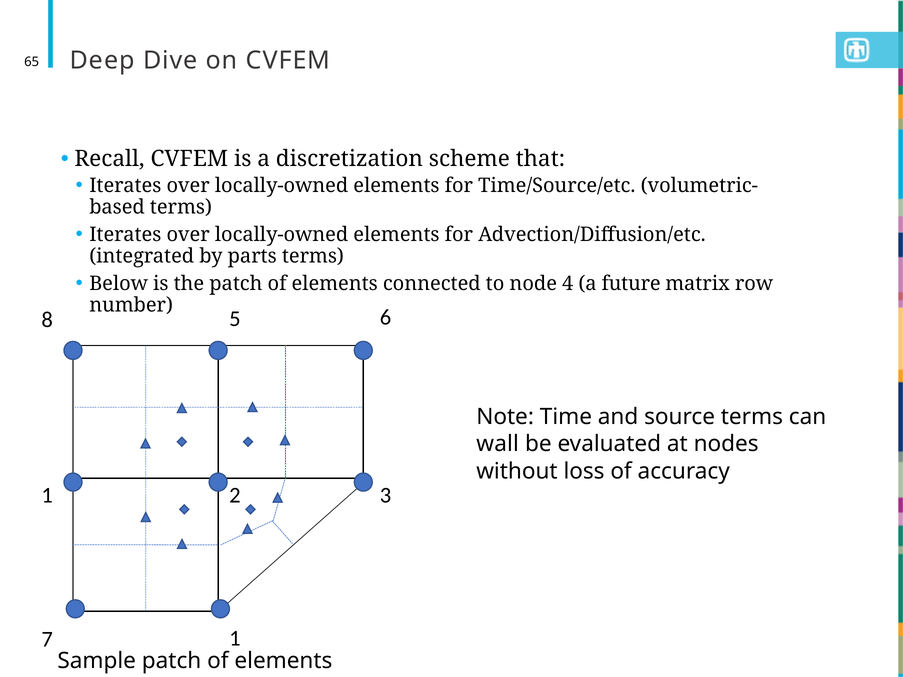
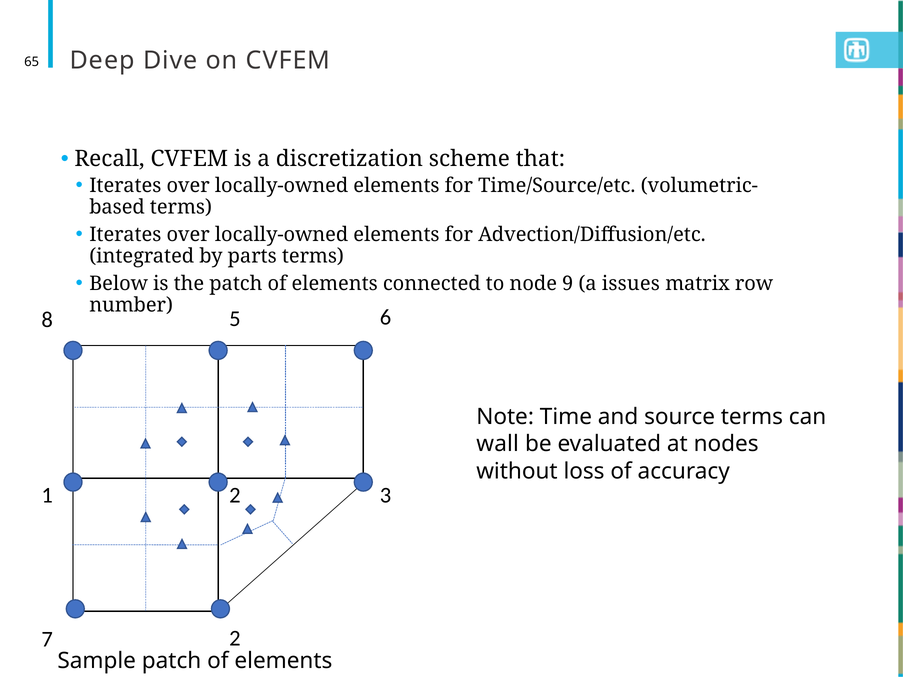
4: 4 -> 9
future: future -> issues
7 1: 1 -> 2
